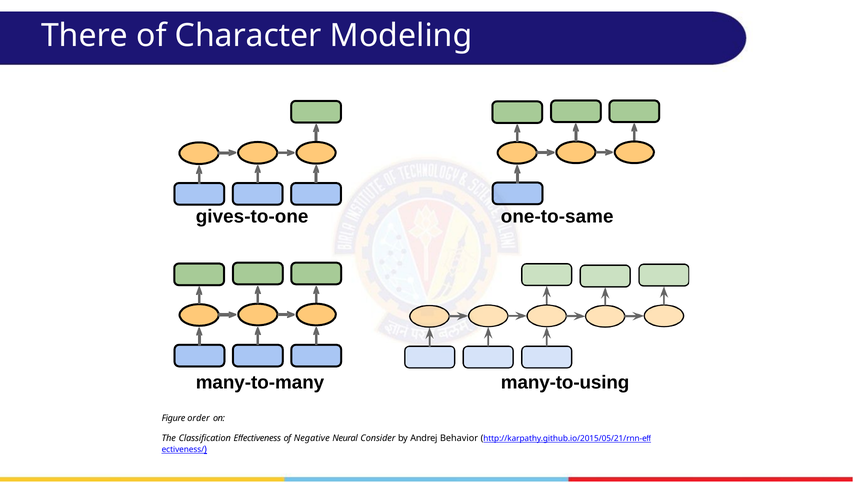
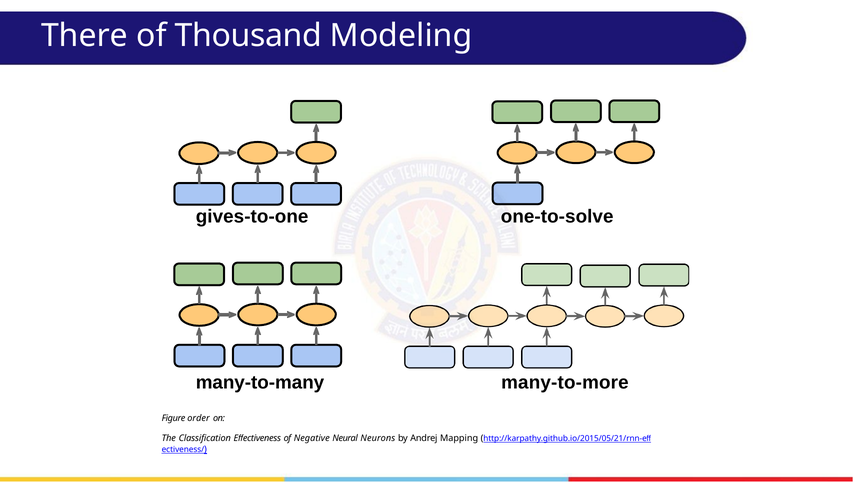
Character: Character -> Thousand
one-to-same: one-to-same -> one-to-solve
many-to-using: many-to-using -> many-to-more
Consider: Consider -> Neurons
Behavior: Behavior -> Mapping
